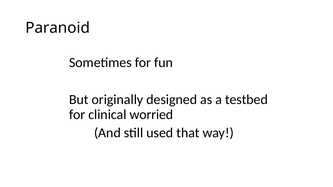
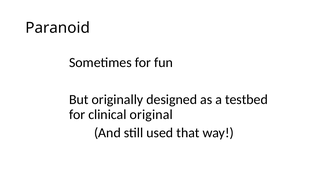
worried: worried -> original
